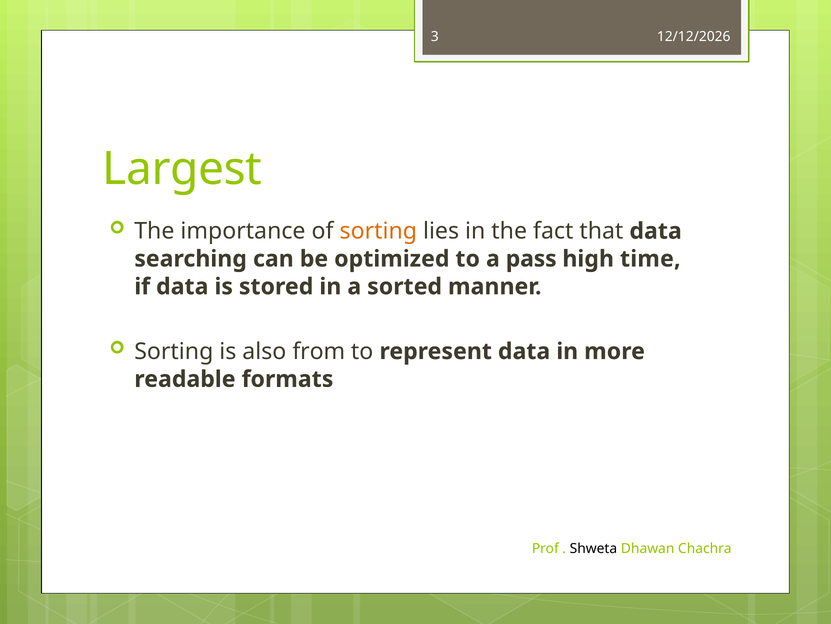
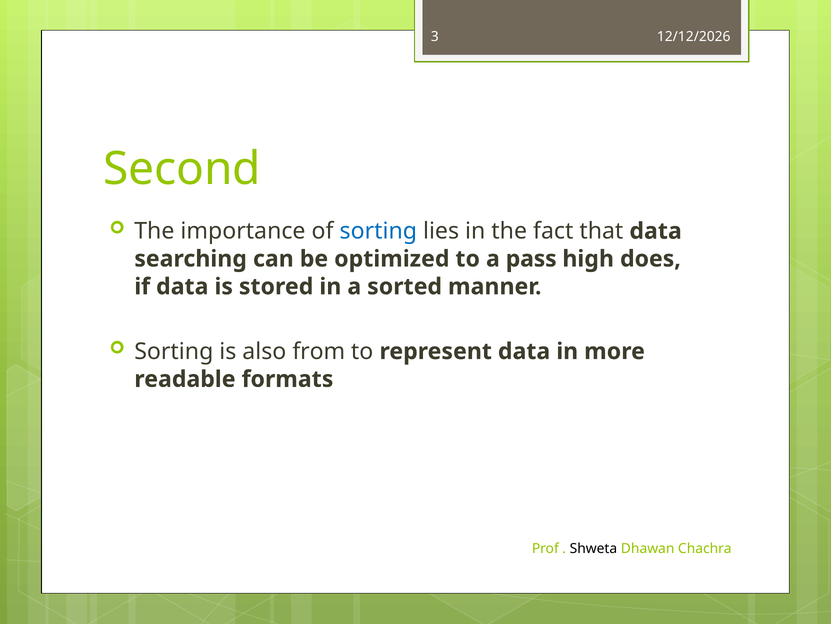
Largest: Largest -> Second
sorting at (378, 231) colour: orange -> blue
time: time -> does
